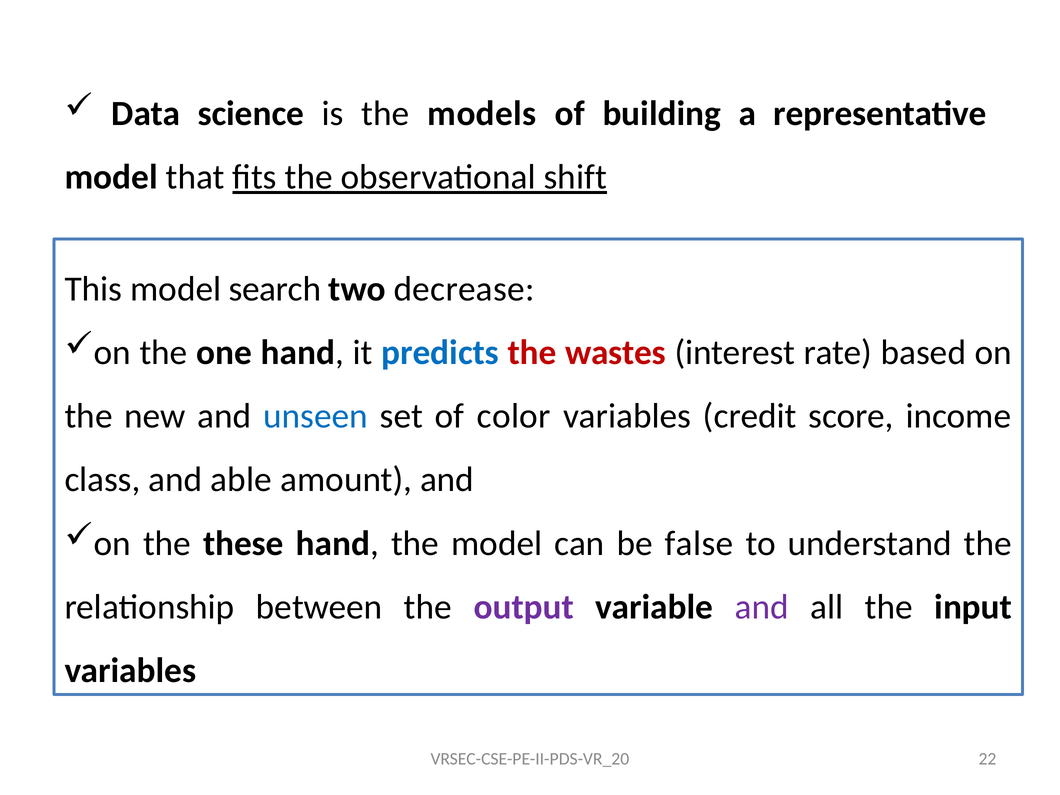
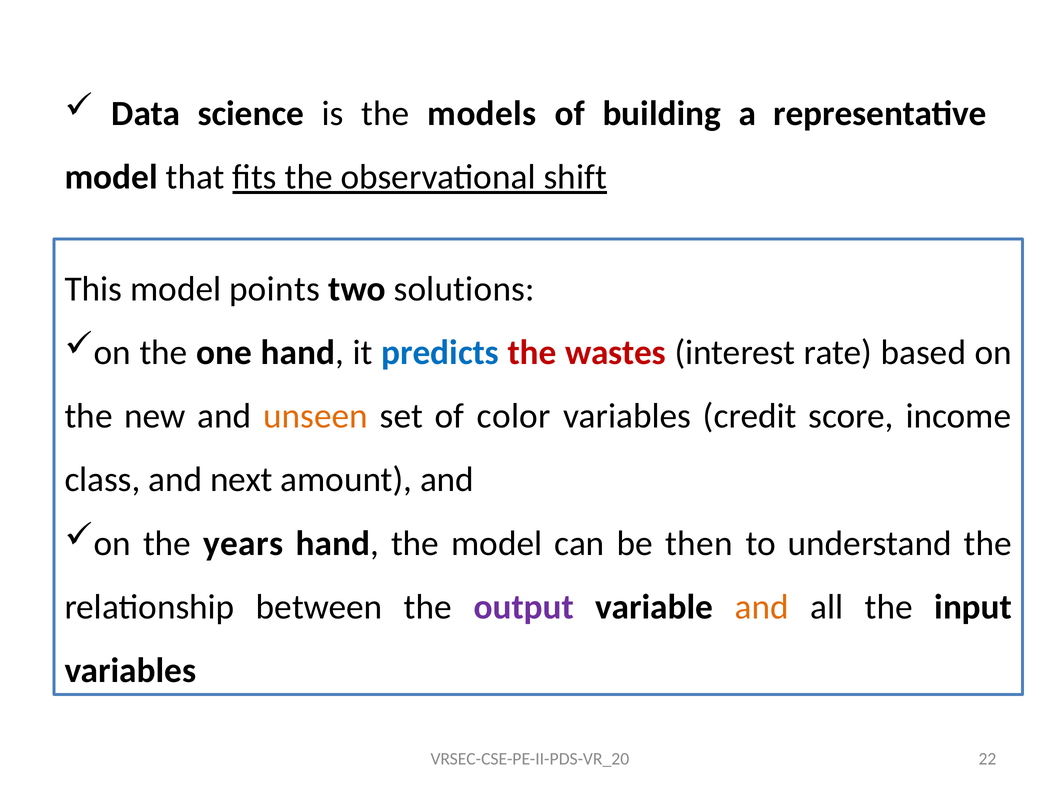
search: search -> points
decrease: decrease -> solutions
unseen colour: blue -> orange
able: able -> next
these: these -> years
false: false -> then
and at (762, 607) colour: purple -> orange
